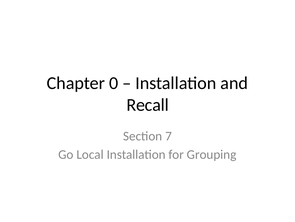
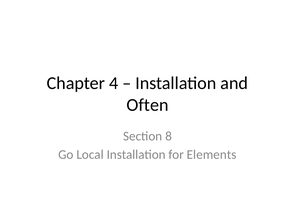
0: 0 -> 4
Recall: Recall -> Often
7: 7 -> 8
Grouping: Grouping -> Elements
